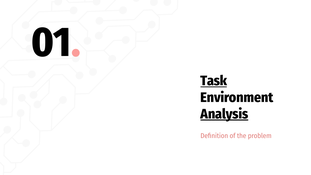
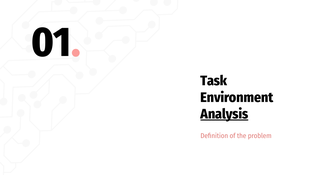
Task underline: present -> none
